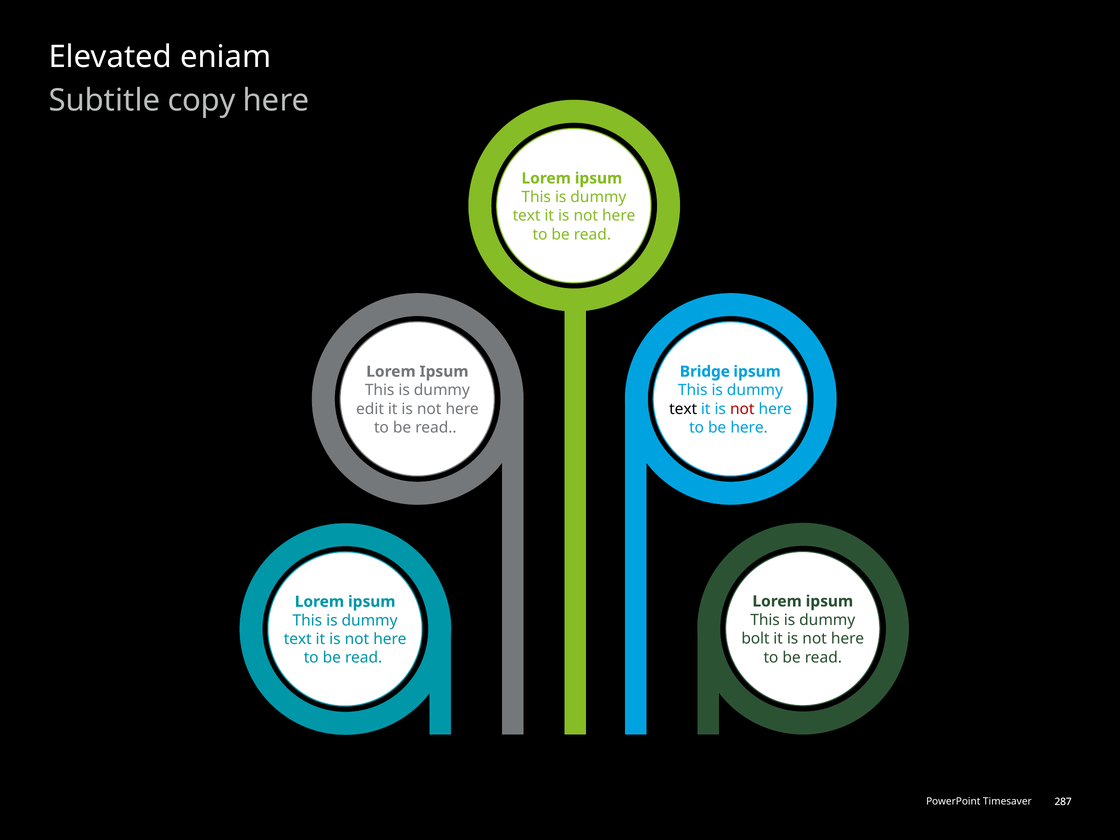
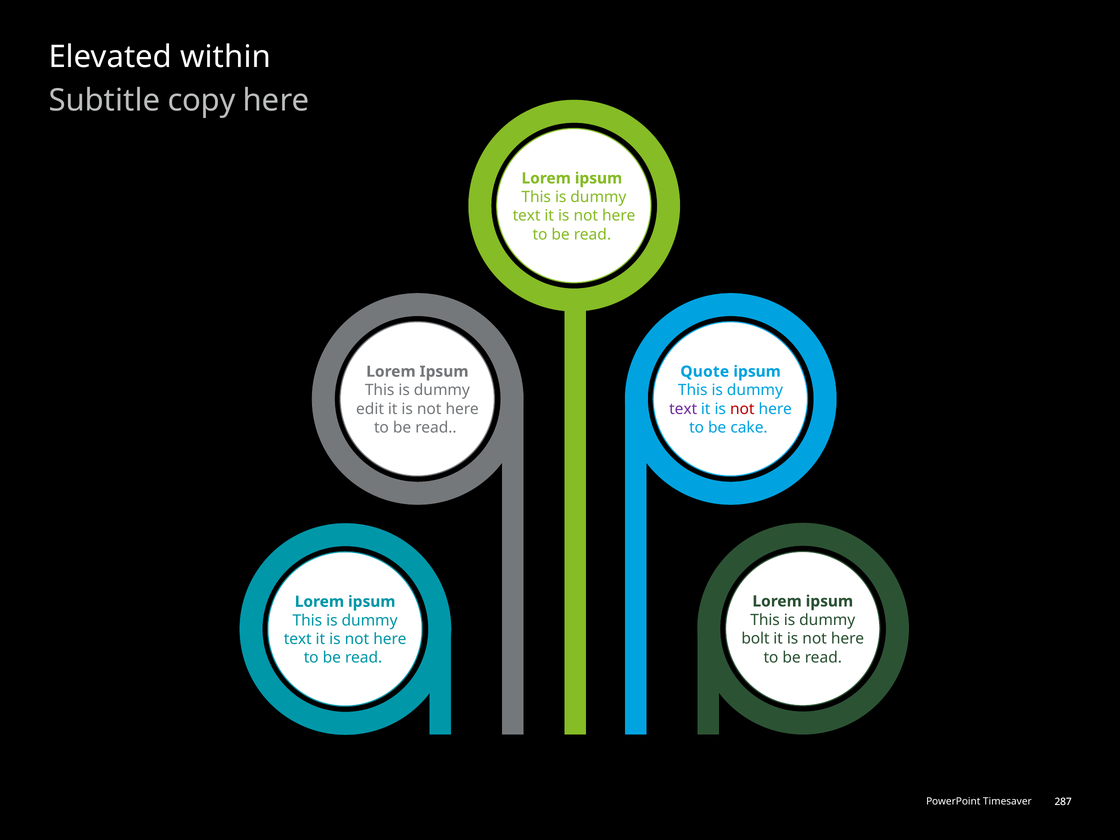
eniam: eniam -> within
Bridge: Bridge -> Quote
text at (683, 409) colour: black -> purple
be here: here -> cake
